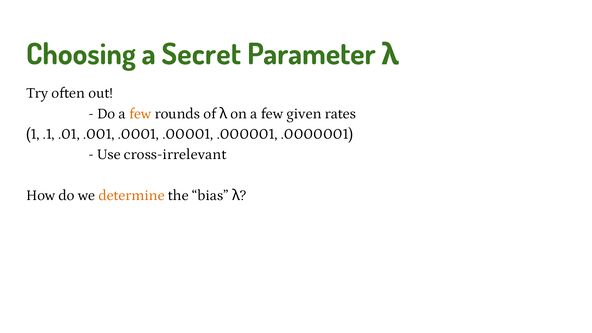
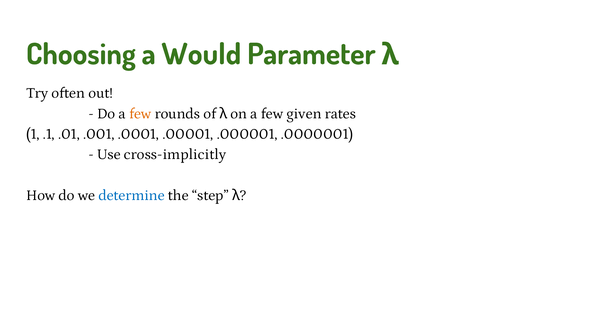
Secret: Secret -> Would
cross-irrelevant: cross-irrelevant -> cross-implicitly
determine colour: orange -> blue
bias: bias -> step
